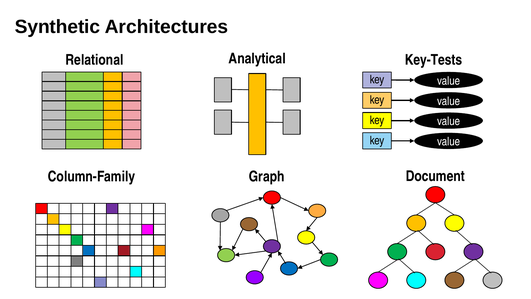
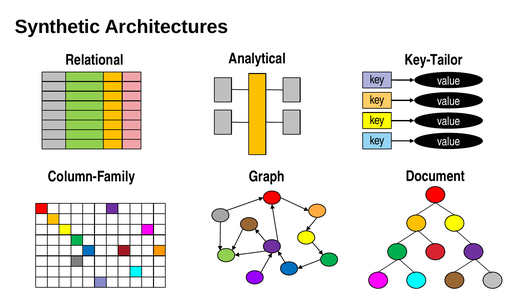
Key-Tests: Key-Tests -> Key-Tailor
